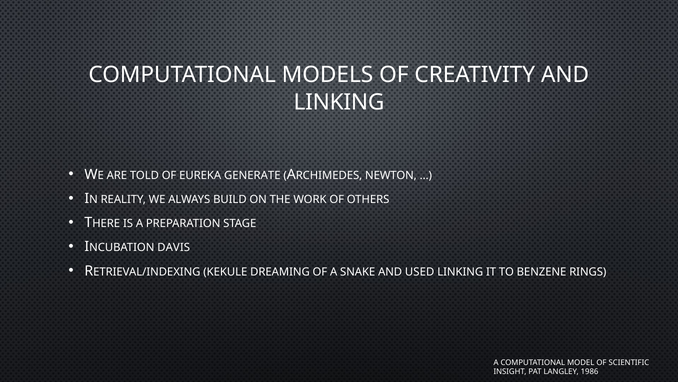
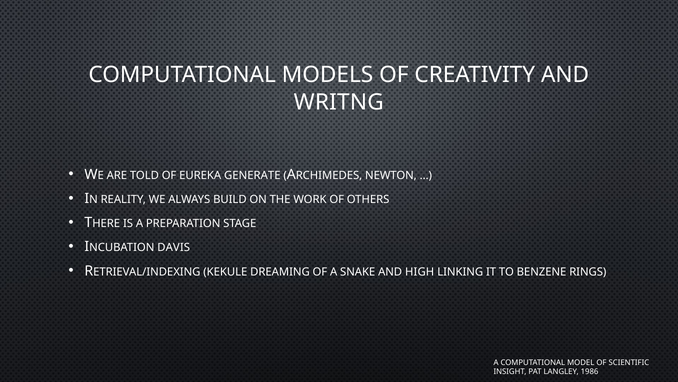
LINKING at (339, 102): LINKING -> WRITNG
USED: USED -> HIGH
